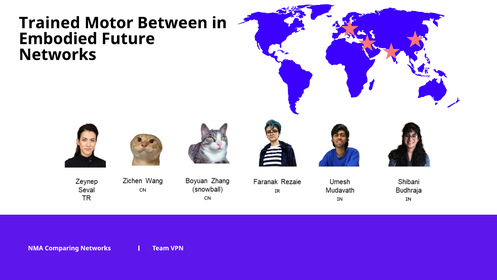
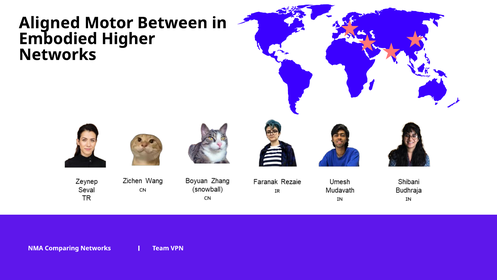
Trained: Trained -> Aligned
Future: Future -> Higher
